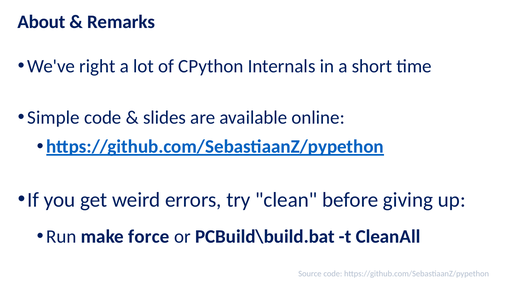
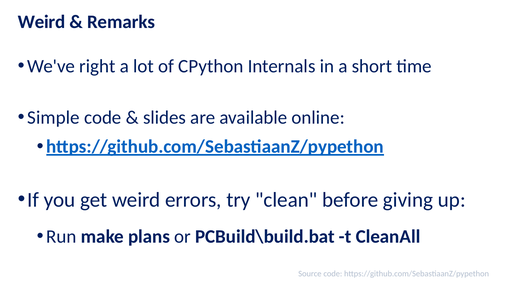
About at (42, 22): About -> Weird
force: force -> plans
